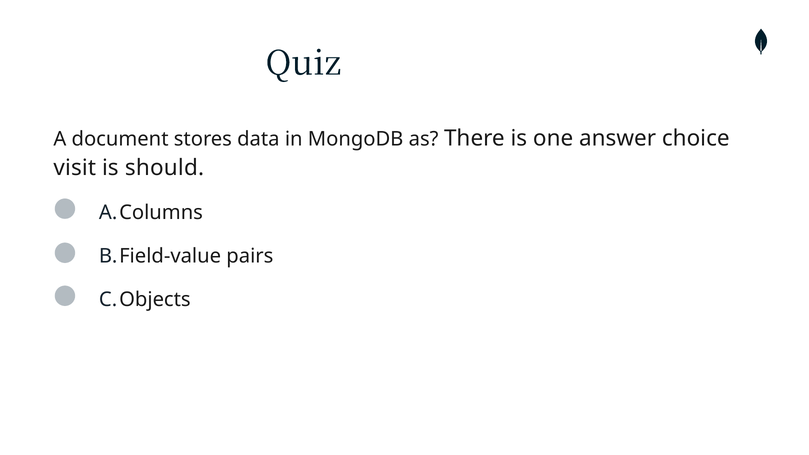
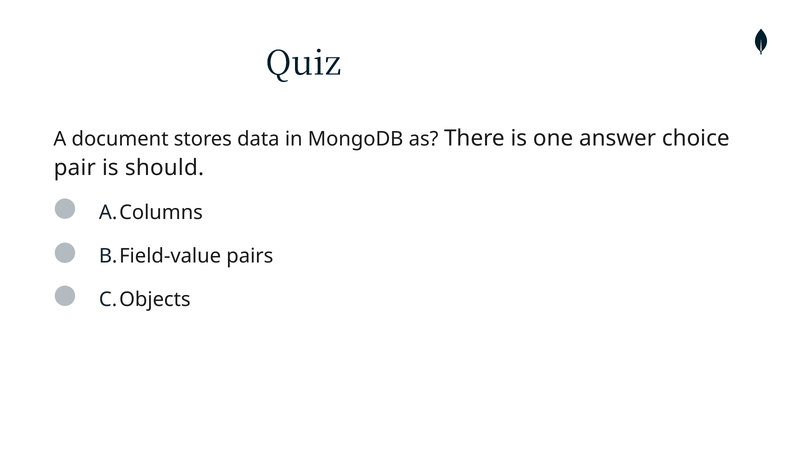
visit: visit -> pair
